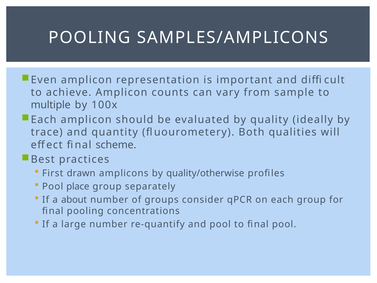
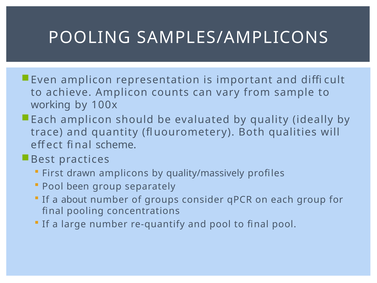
multiple: multiple -> working
quality/otherwise: quality/otherwise -> quality/massively
place: place -> been
